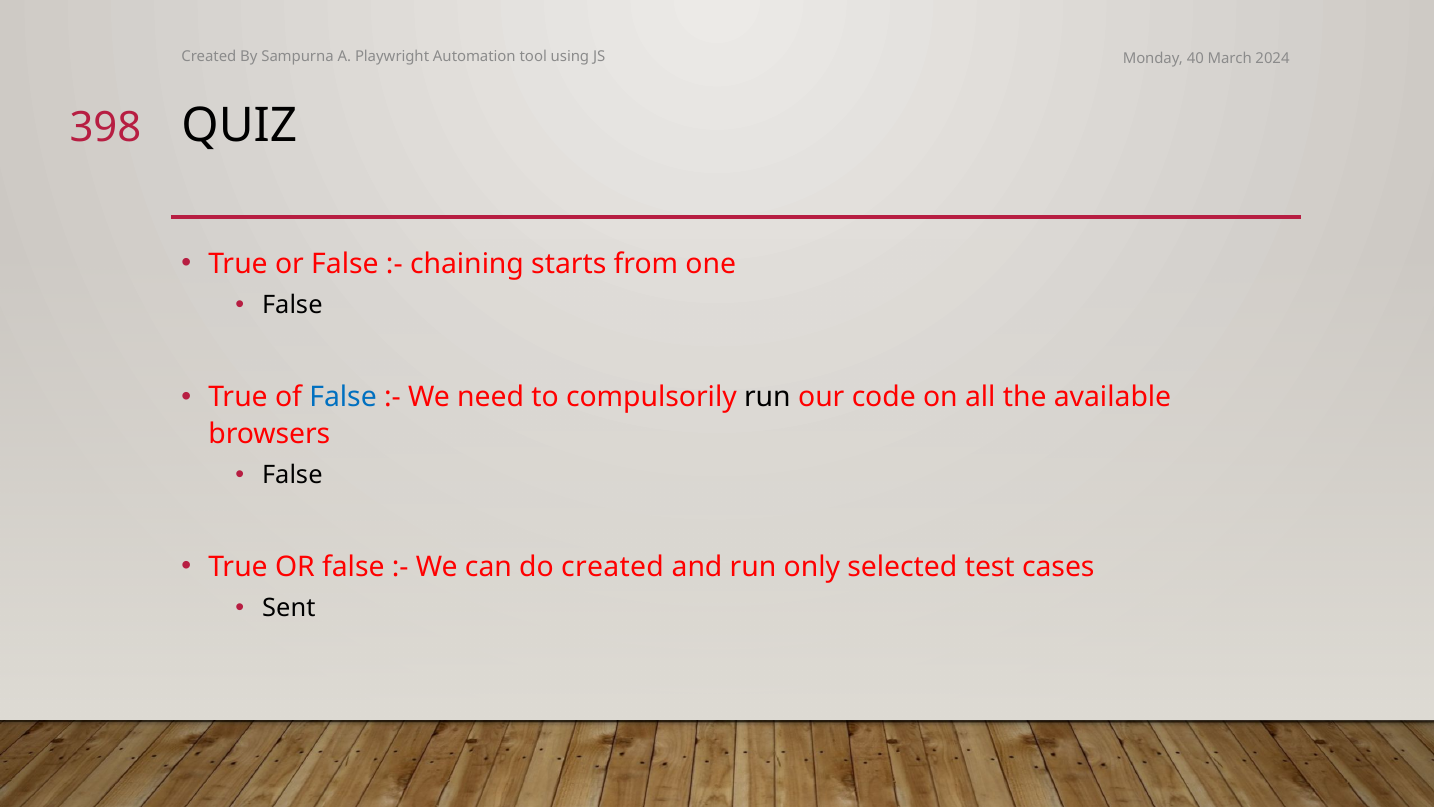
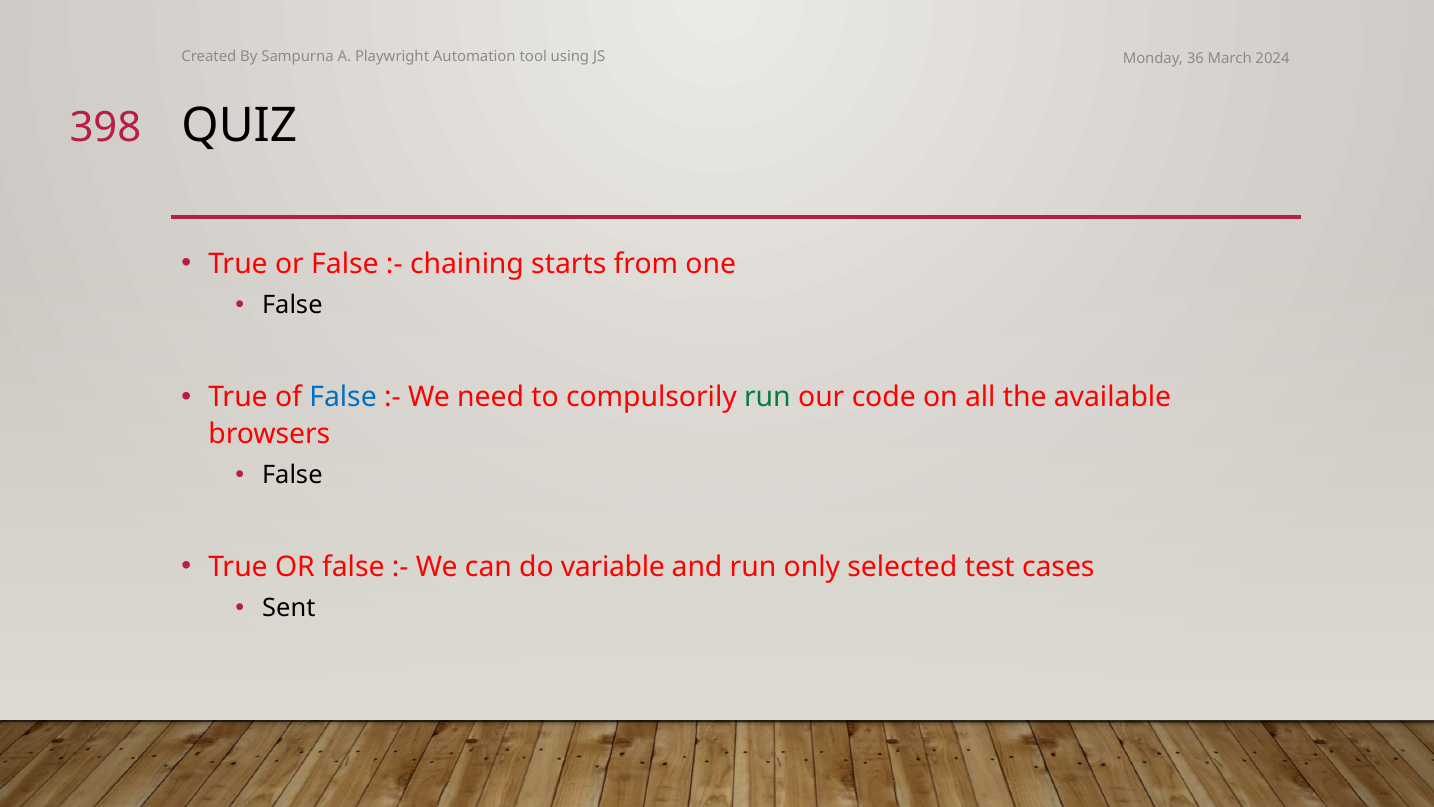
40: 40 -> 36
run at (767, 397) colour: black -> green
do created: created -> variable
